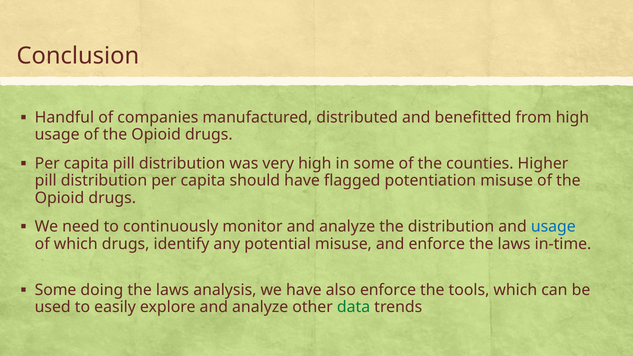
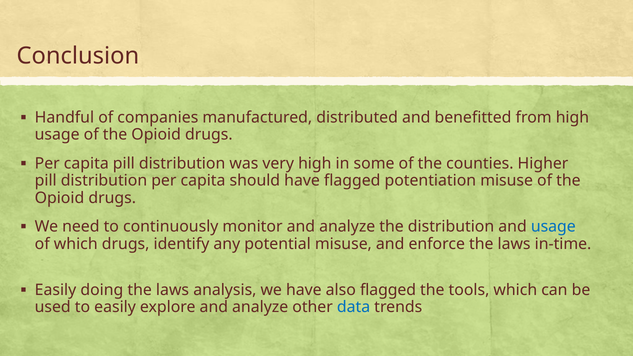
Some at (56, 290): Some -> Easily
also enforce: enforce -> flagged
data colour: green -> blue
